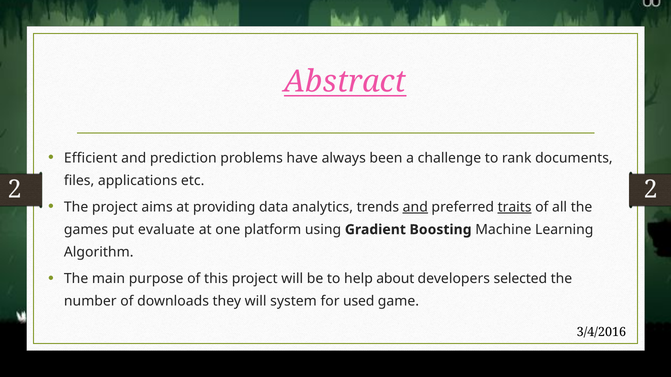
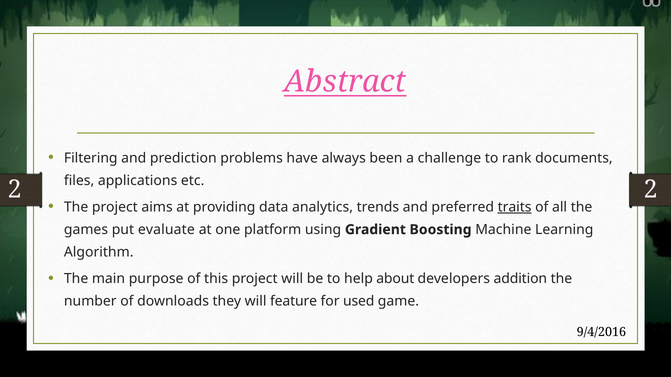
Efficient: Efficient -> Filtering
and at (415, 207) underline: present -> none
selected: selected -> addition
system: system -> feature
3/4/2016: 3/4/2016 -> 9/4/2016
